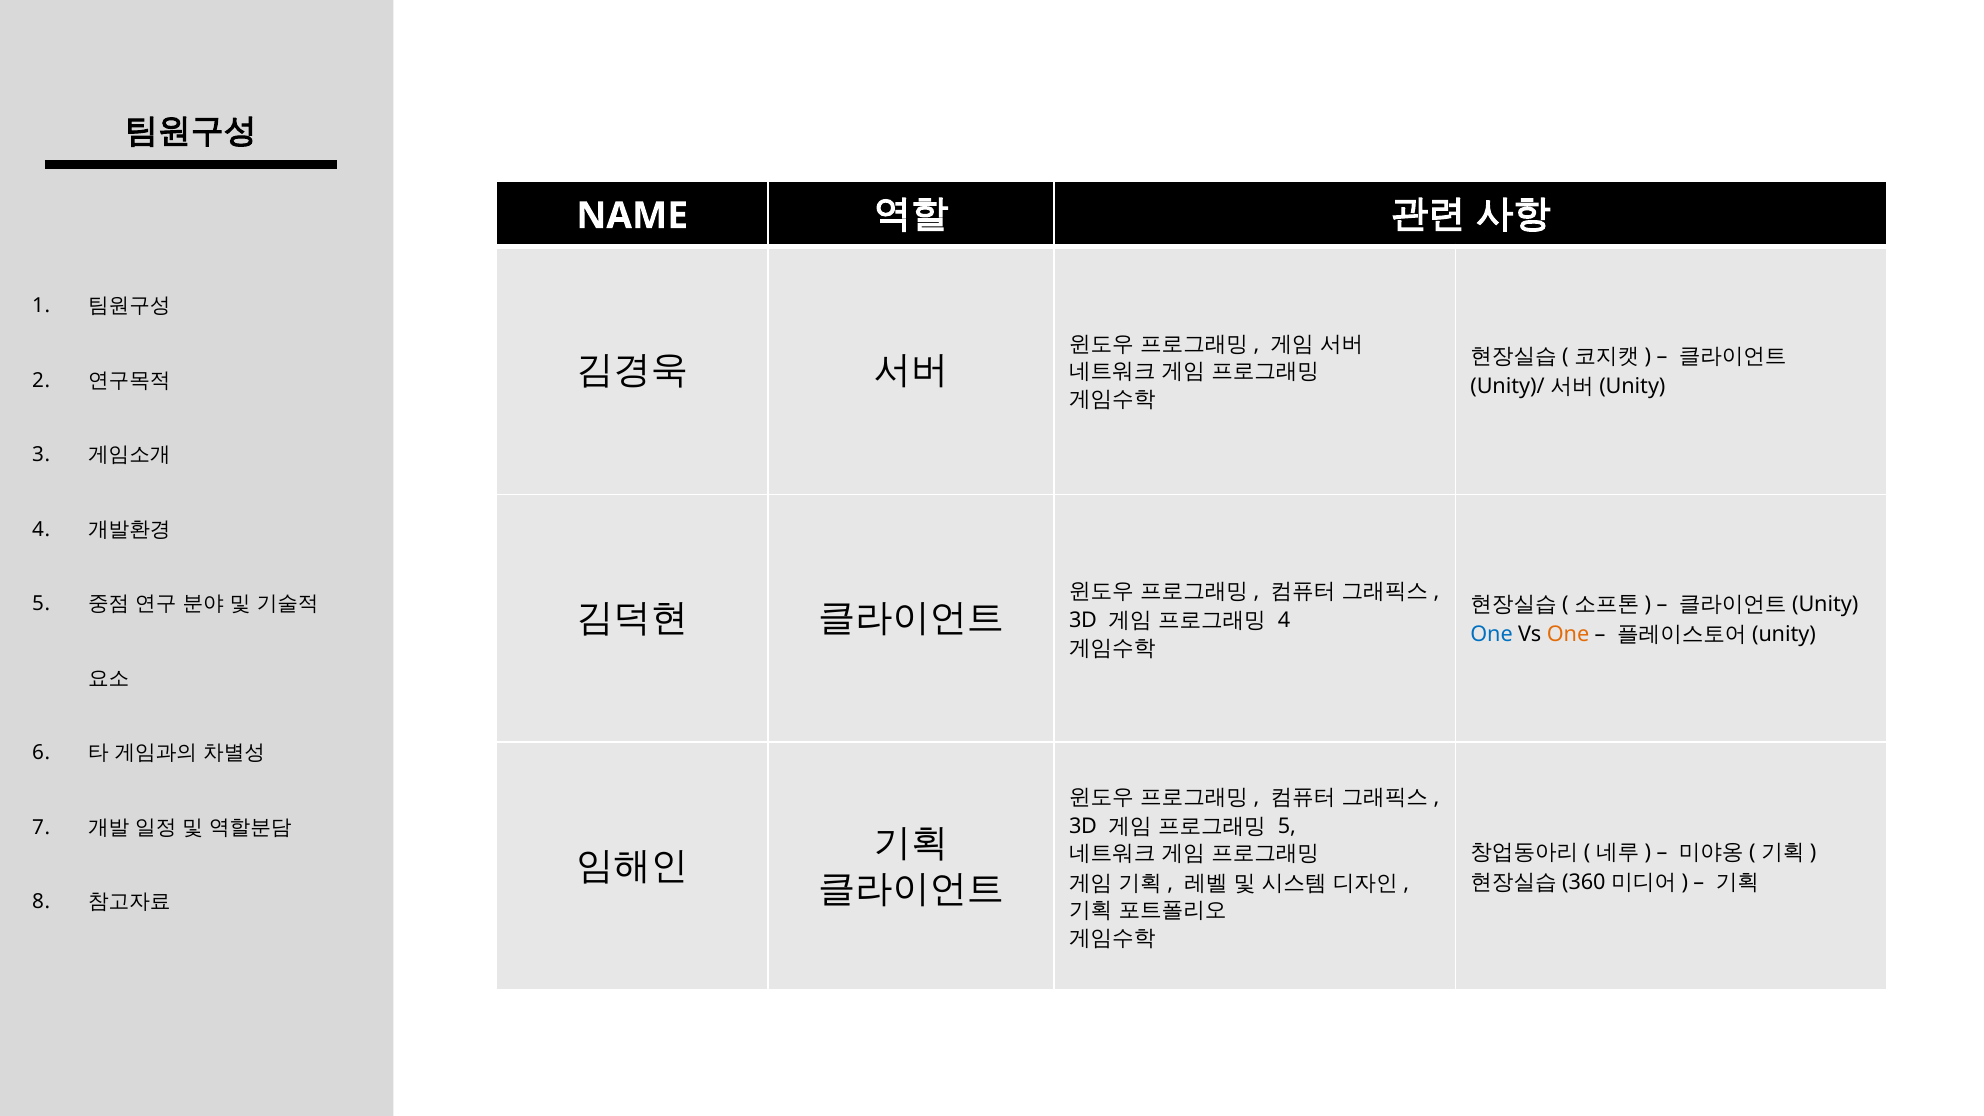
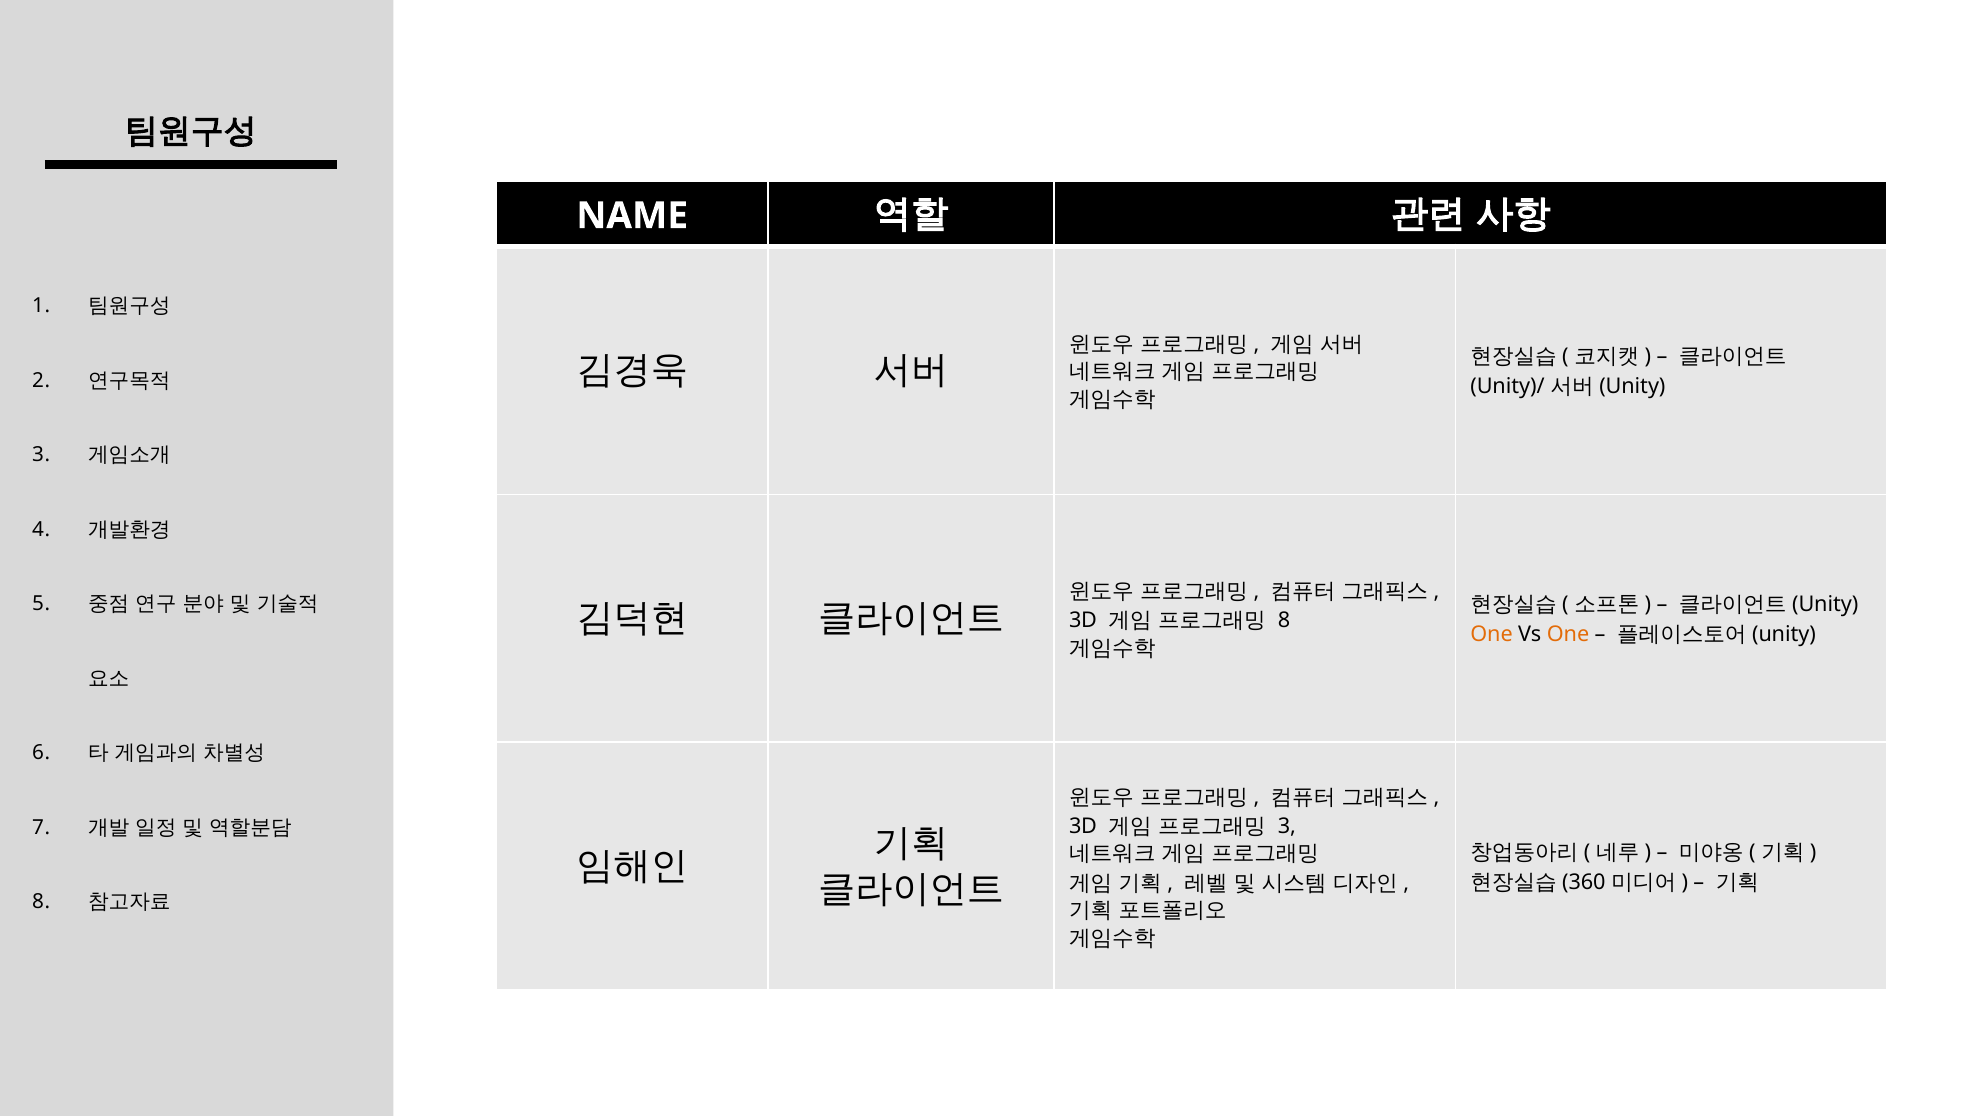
4 at (1284, 621): 4 -> 8
One at (1492, 634) colour: blue -> orange
5 at (1287, 826): 5 -> 3
